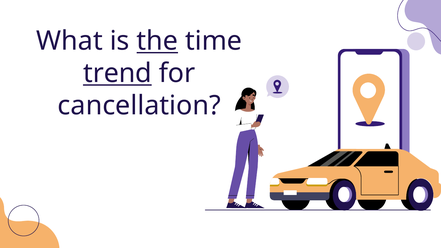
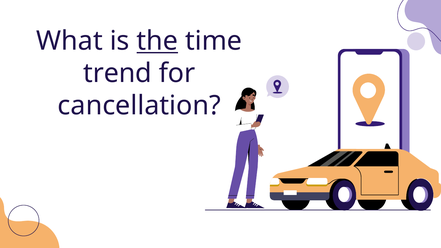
trend underline: present -> none
